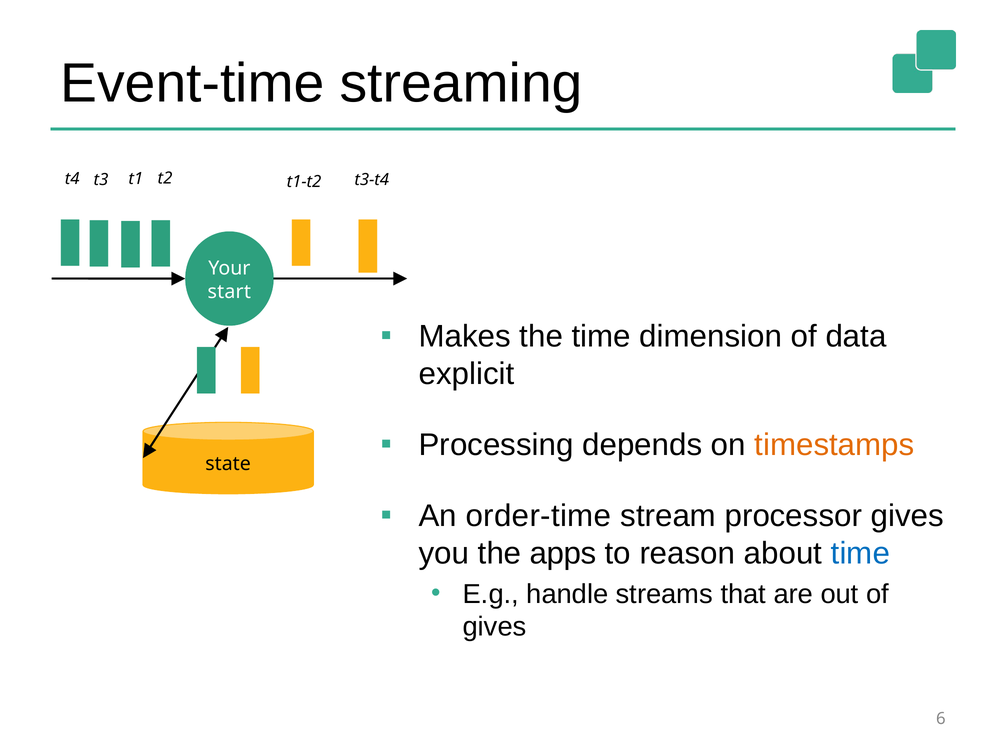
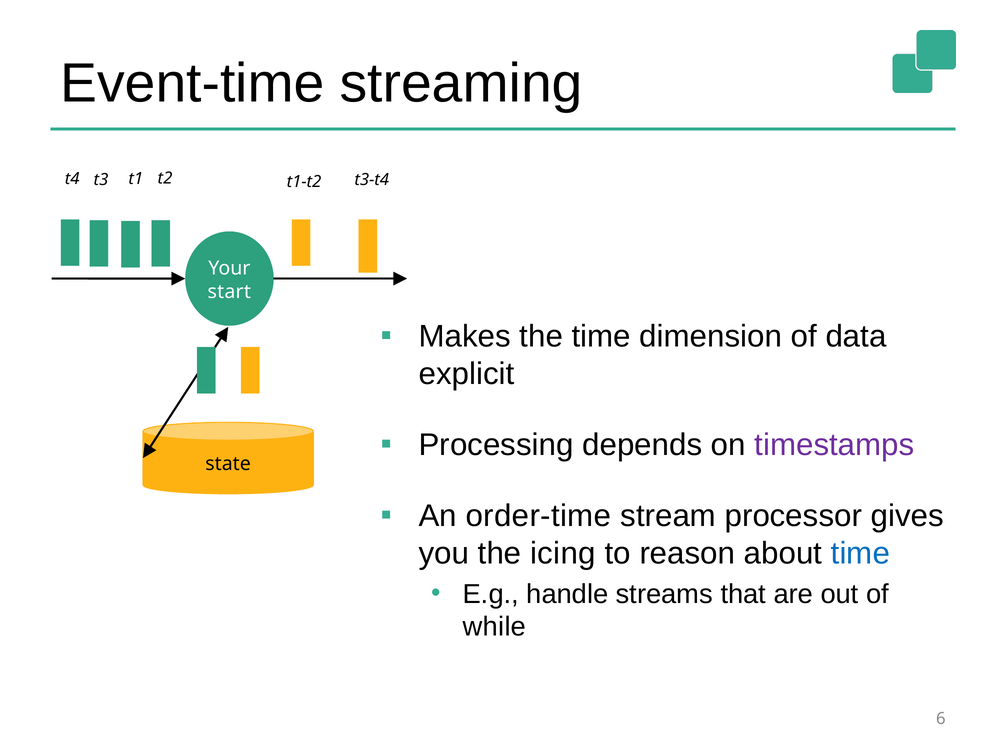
timestamps colour: orange -> purple
apps: apps -> icing
gives at (495, 627): gives -> while
